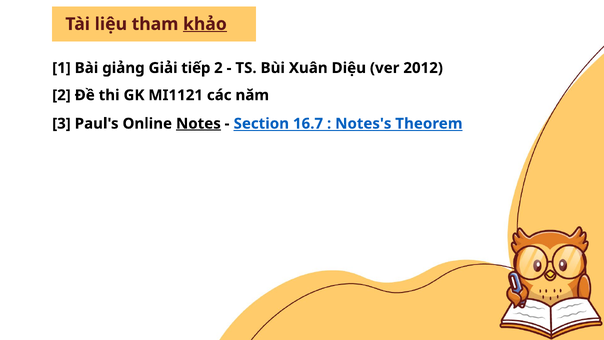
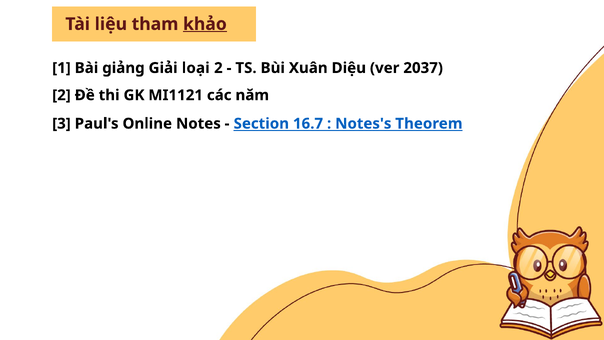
tiếp: tiếp -> loại
2012: 2012 -> 2037
Notes underline: present -> none
